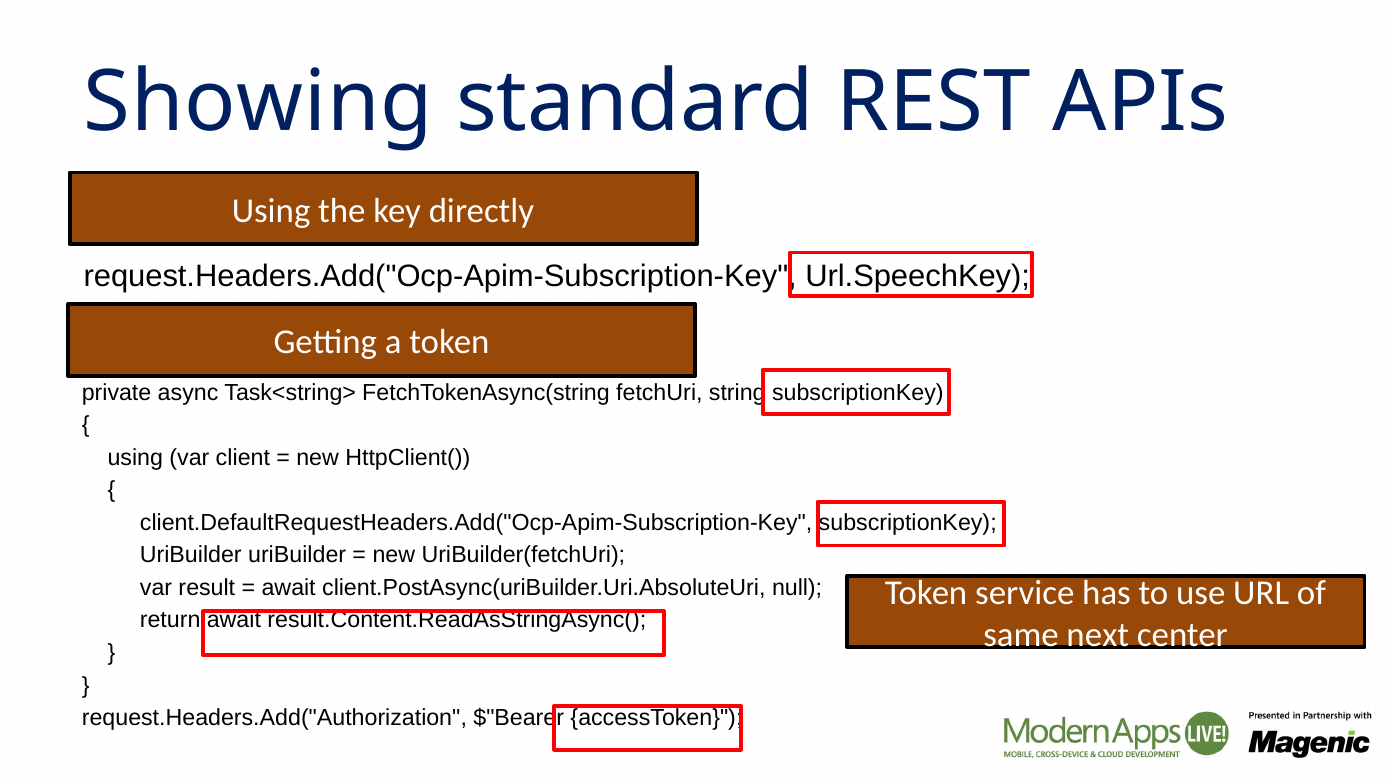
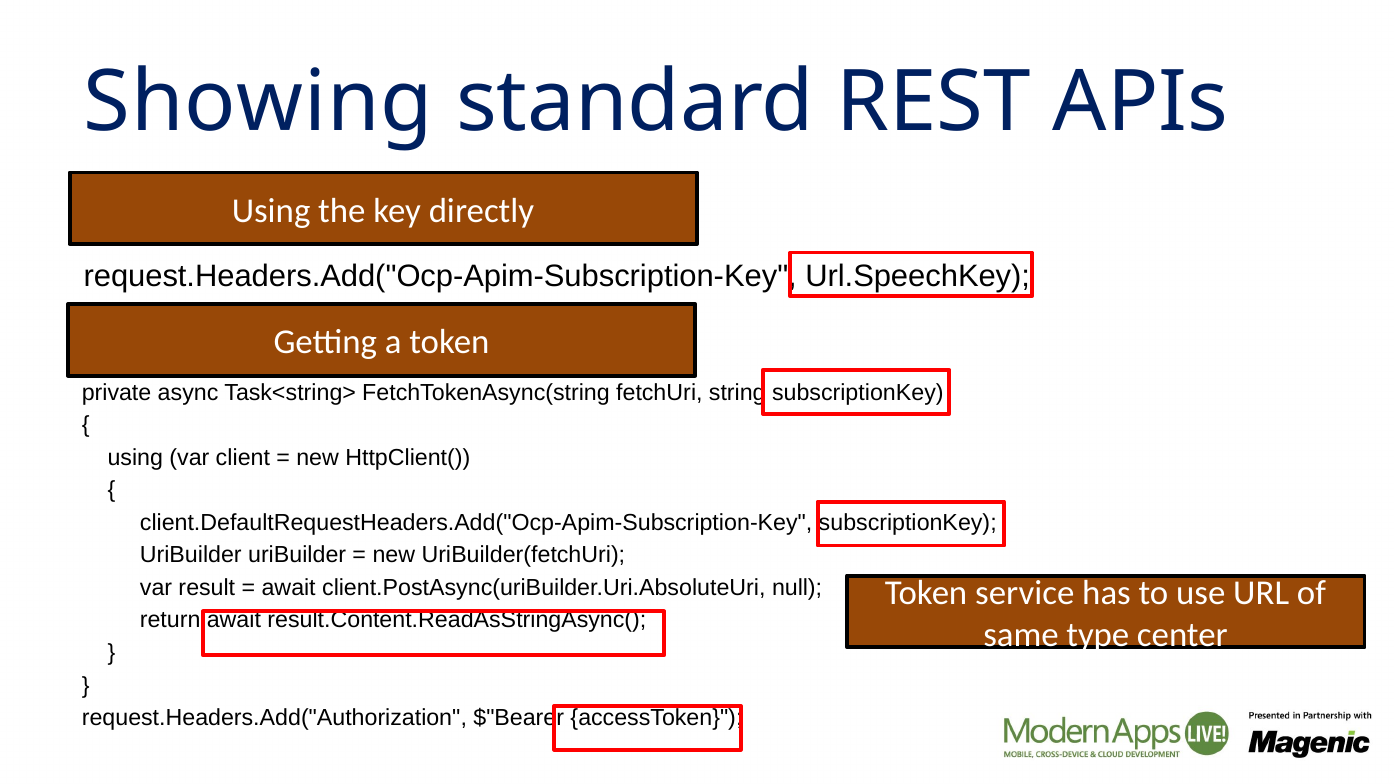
next: next -> type
